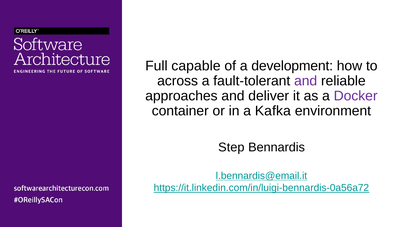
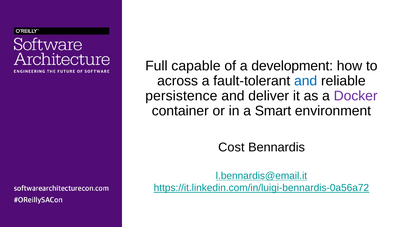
and at (306, 81) colour: purple -> blue
approaches: approaches -> persistence
Kafka: Kafka -> Smart
Step: Step -> Cost
